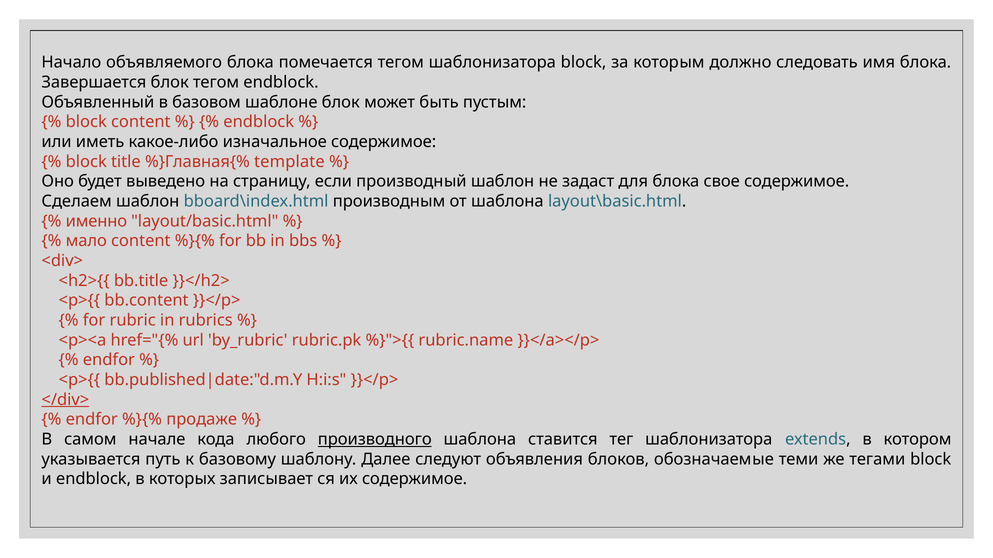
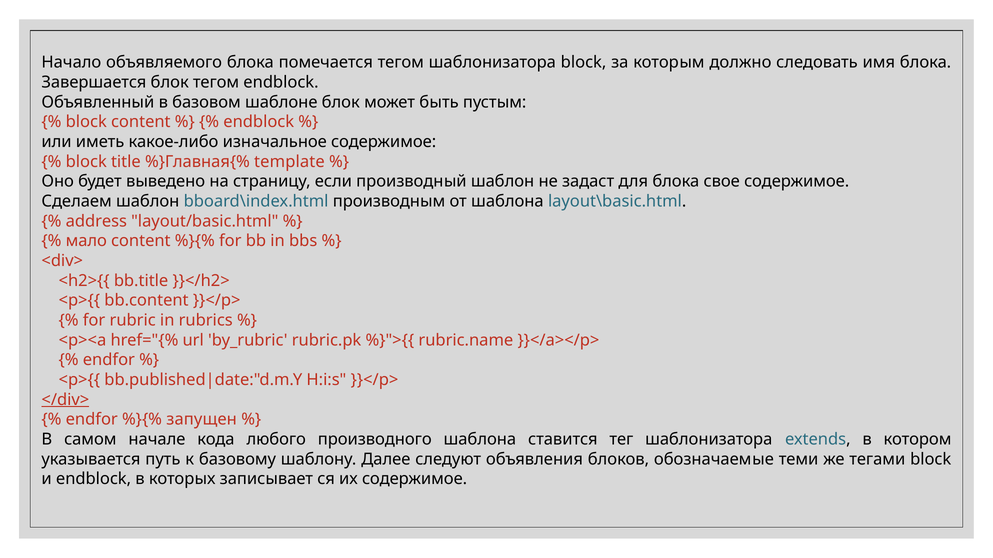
именно: именно -> address
продаже: продаже -> запущен
производного underline: present -> none
